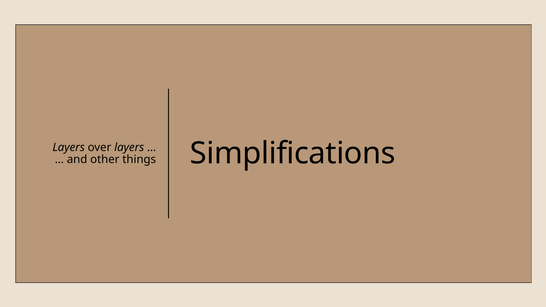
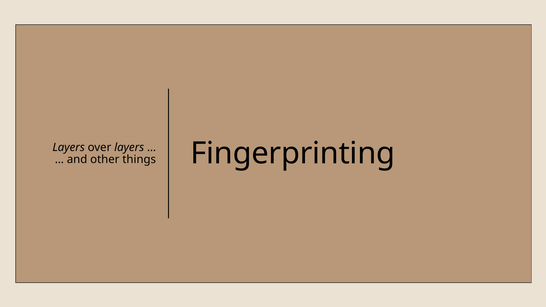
Simplifications: Simplifications -> Fingerprinting
